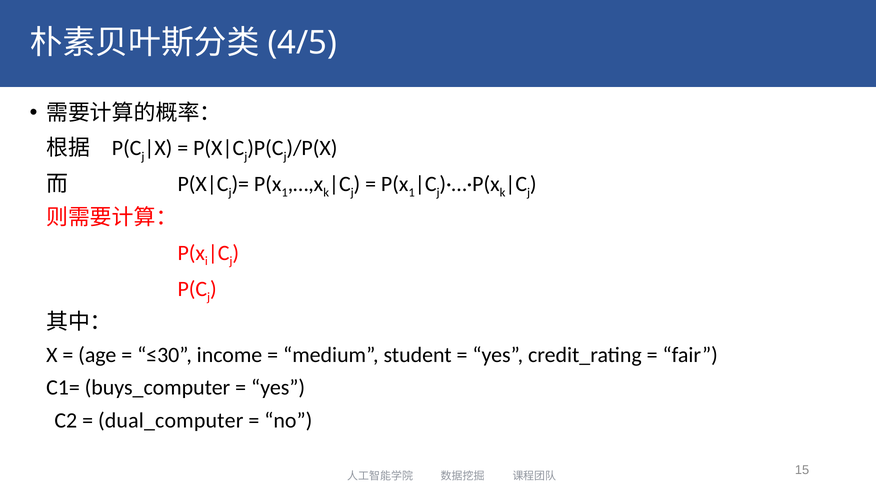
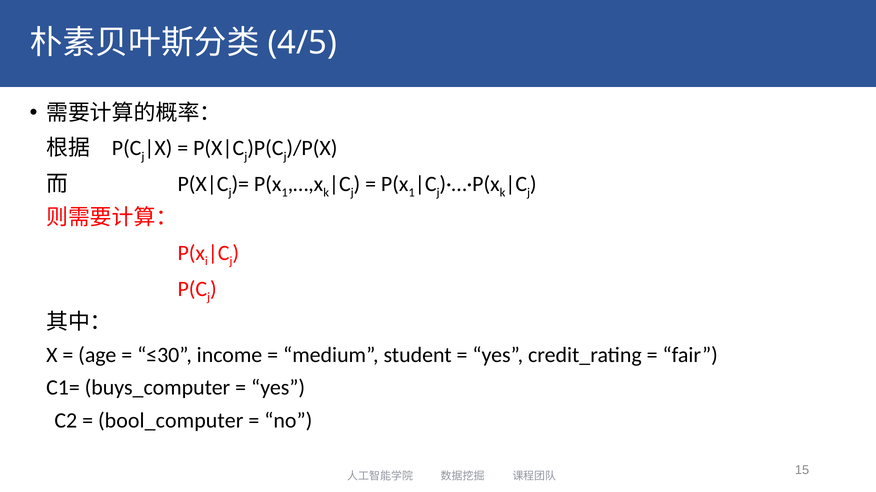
dual_computer: dual_computer -> bool_computer
